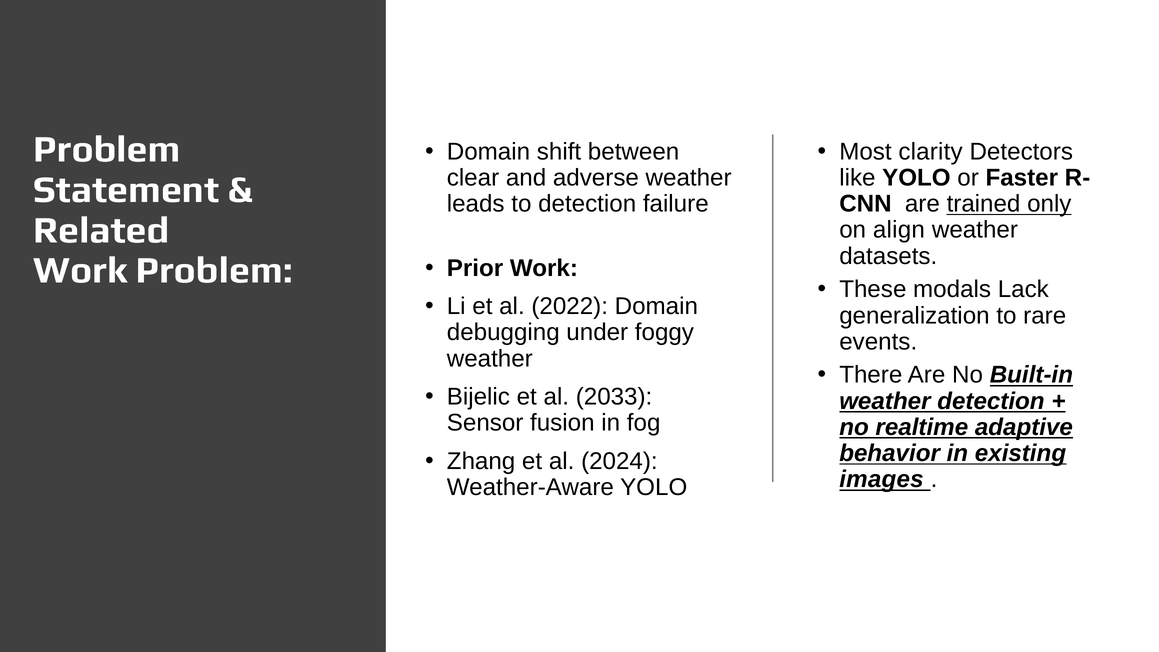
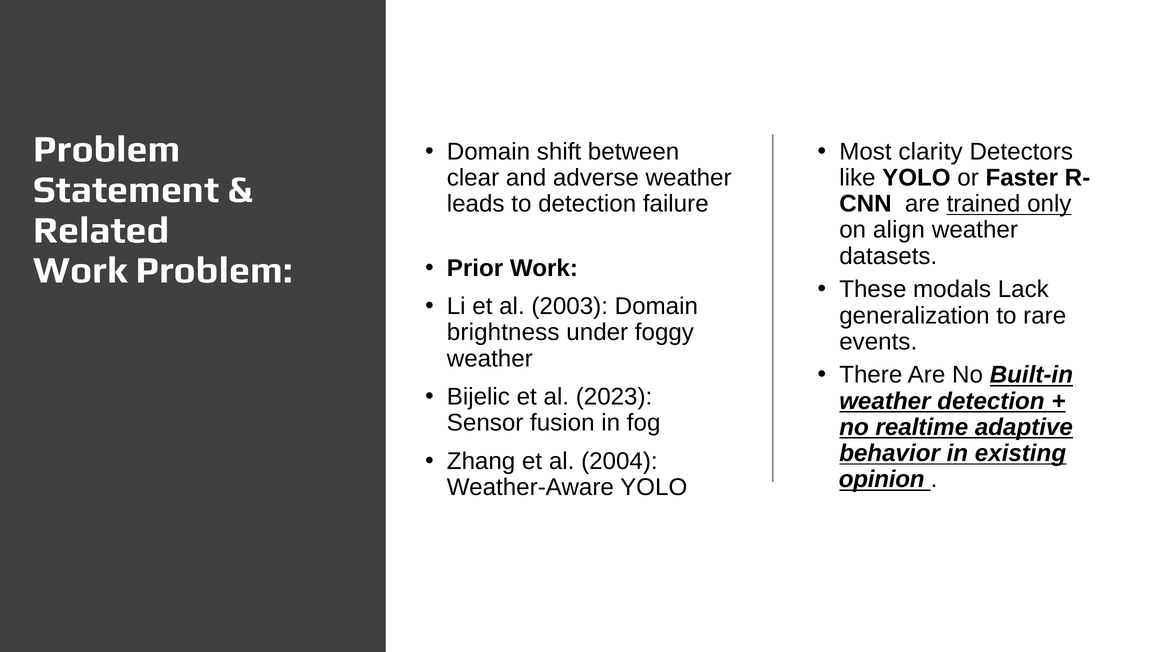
2022: 2022 -> 2003
debugging: debugging -> brightness
2033: 2033 -> 2023
2024: 2024 -> 2004
images: images -> opinion
